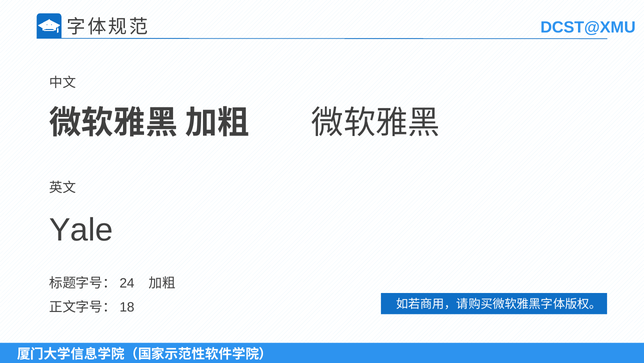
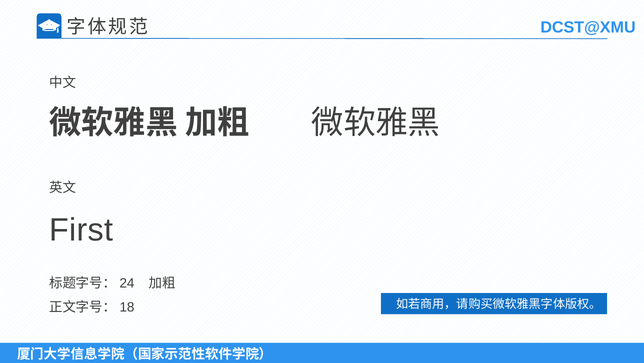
Yale: Yale -> First
